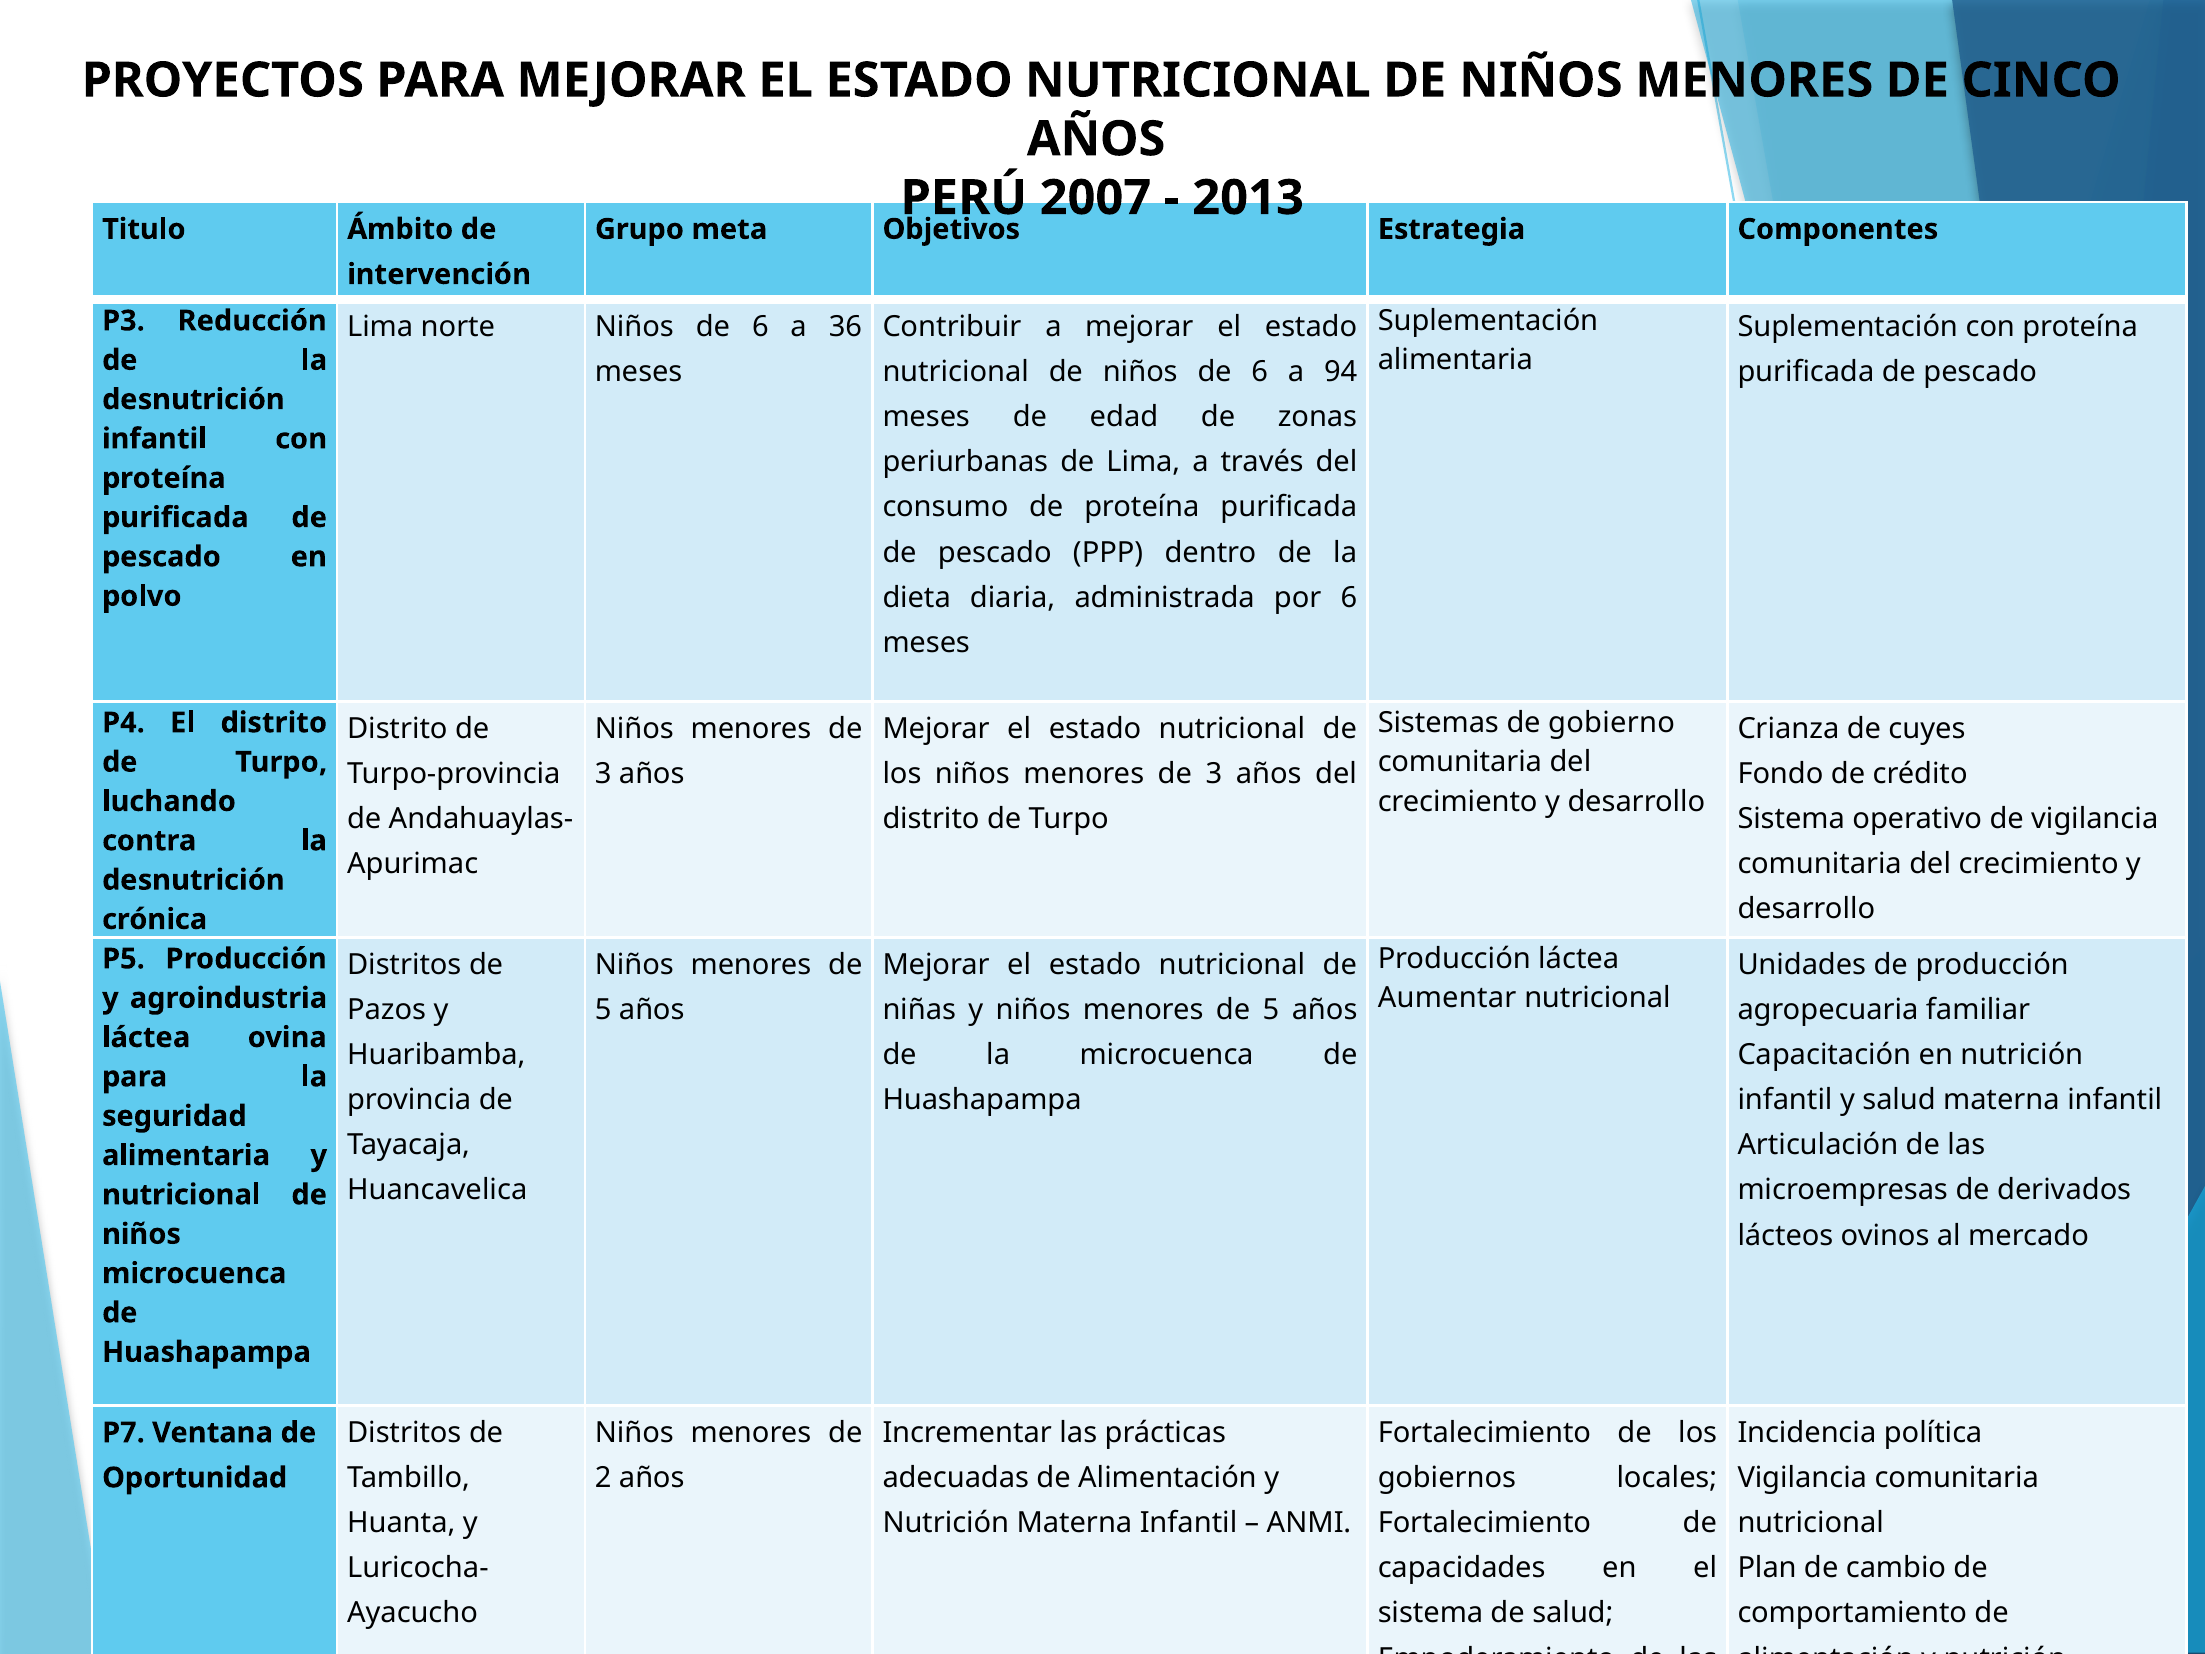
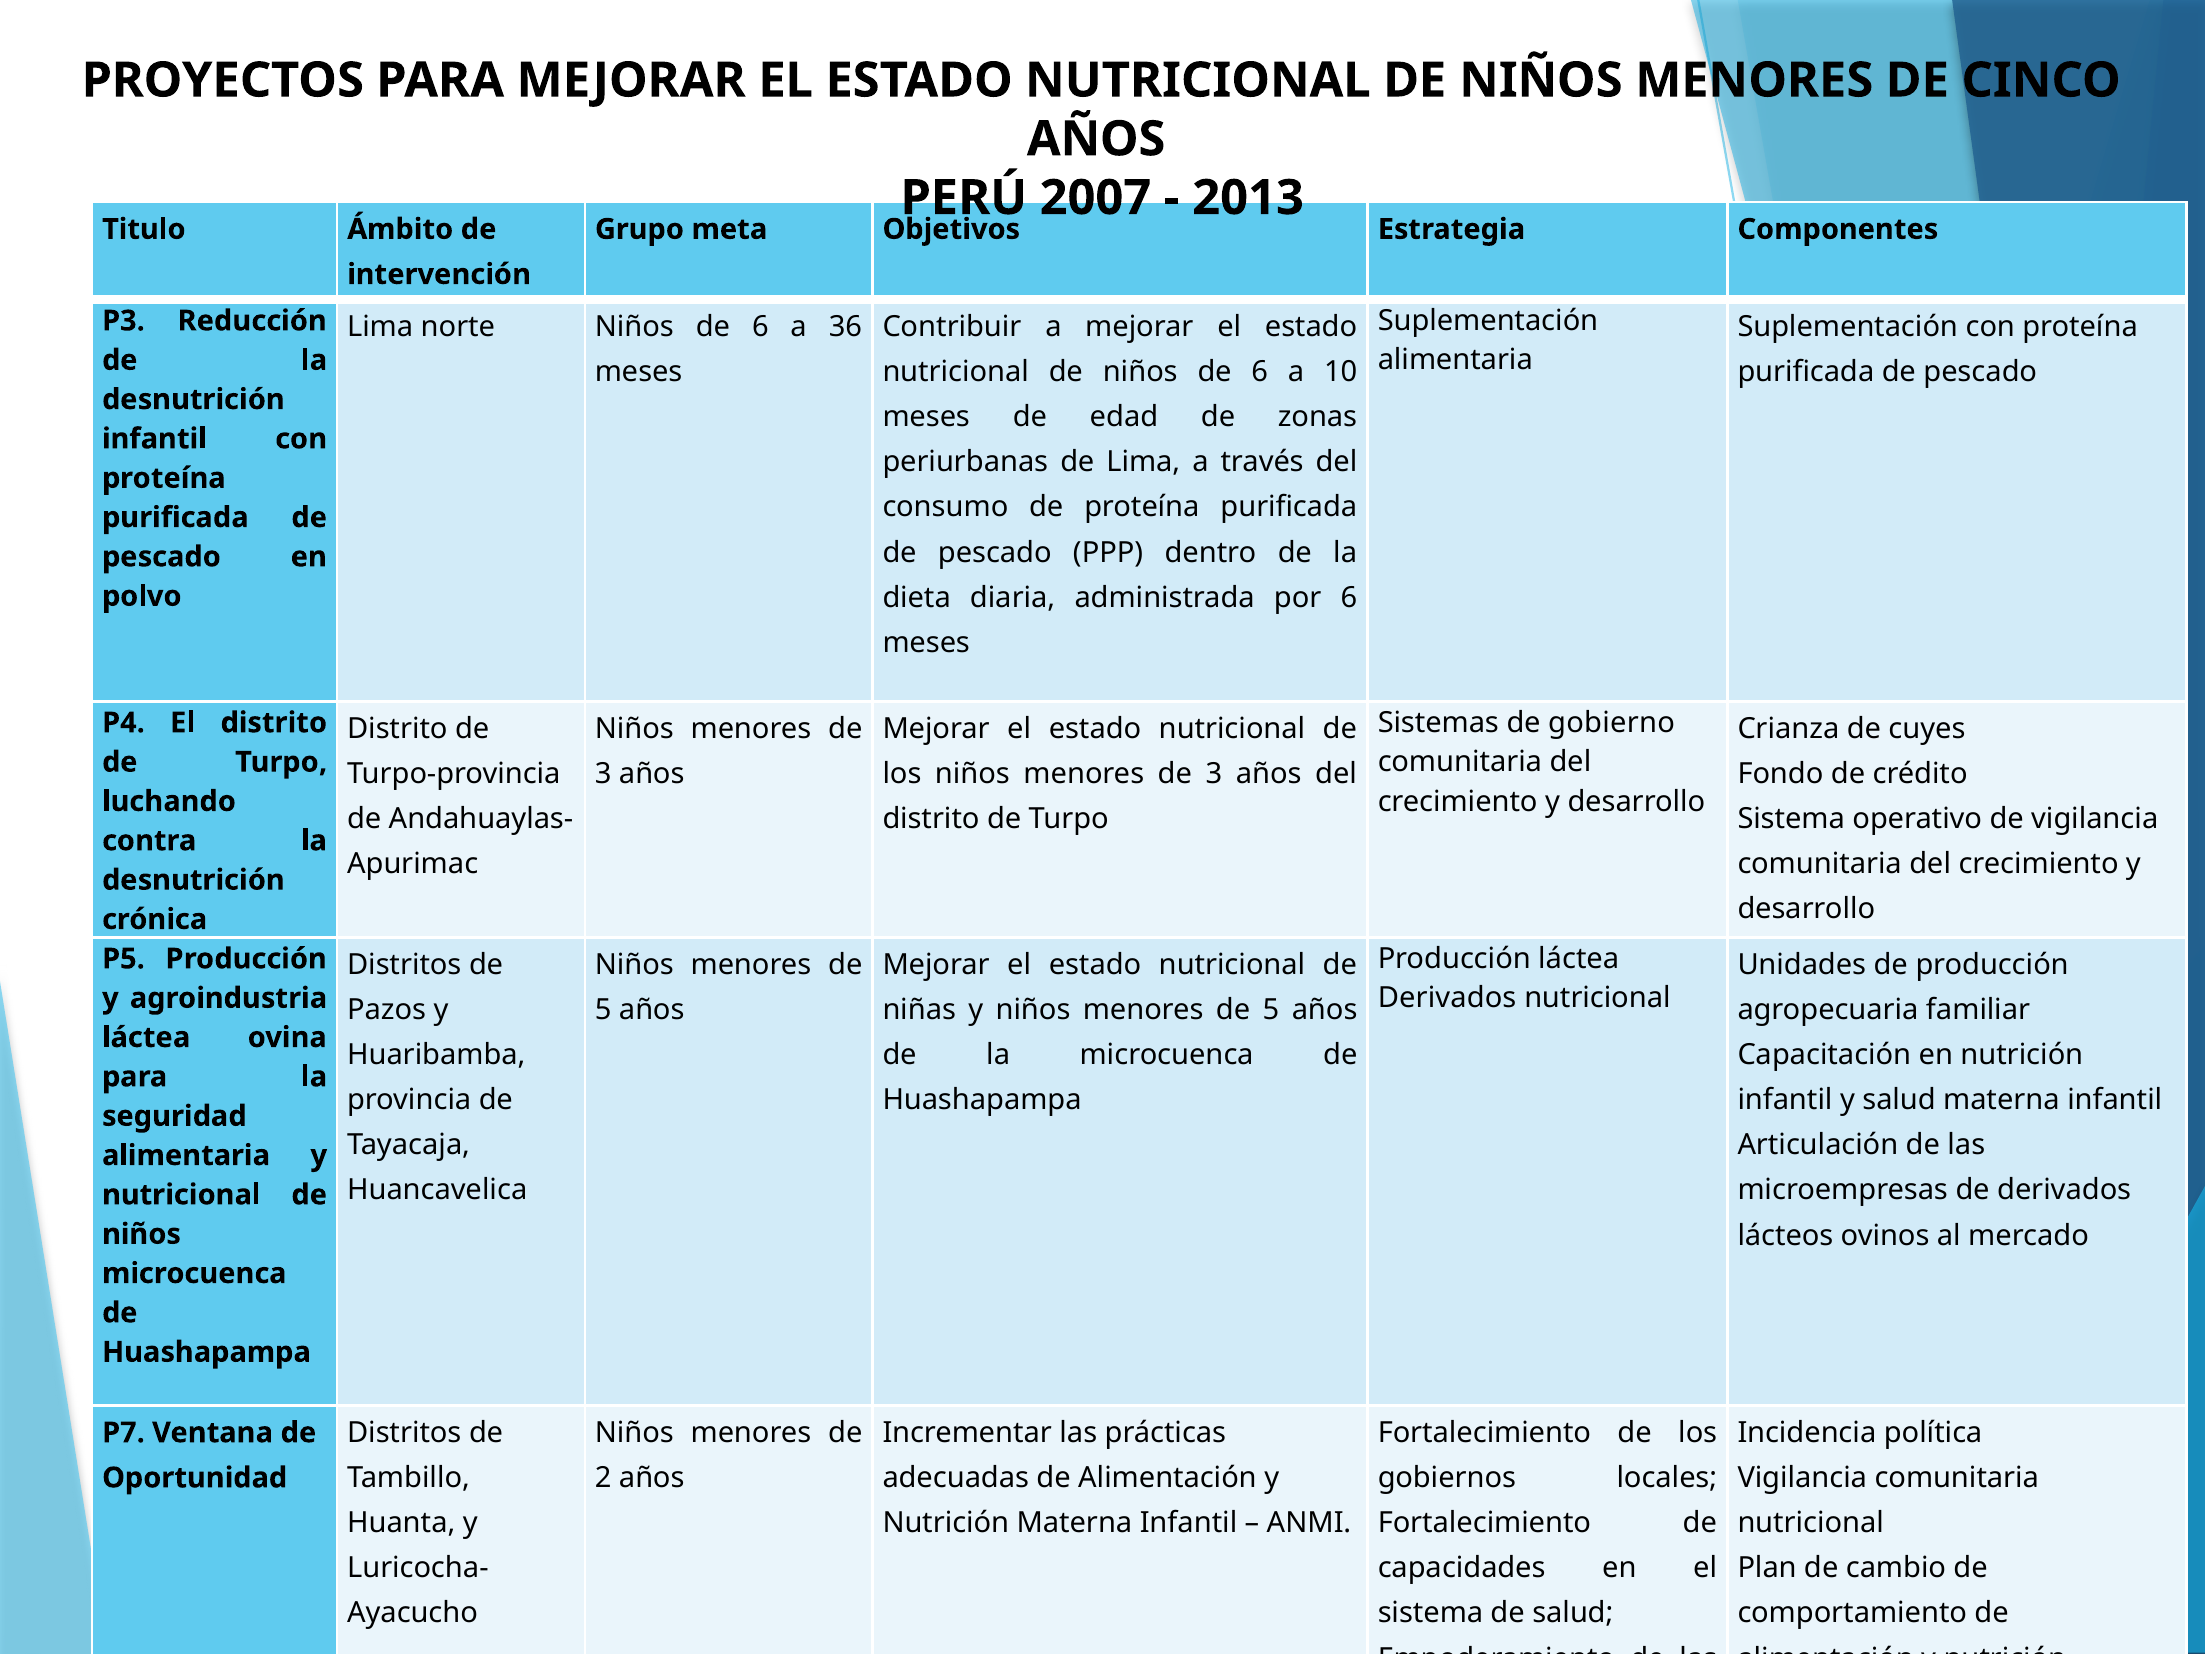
94: 94 -> 10
Aumentar at (1447, 998): Aumentar -> Derivados
